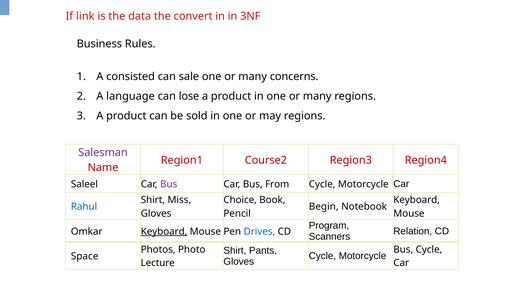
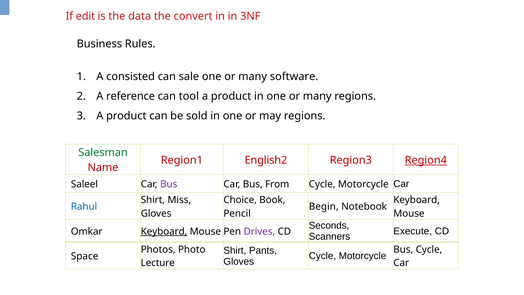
link: link -> edit
concerns: concerns -> software
language: language -> reference
lose: lose -> tool
Salesman colour: purple -> green
Course2: Course2 -> English2
Region4 underline: none -> present
Program: Program -> Seconds
Relation: Relation -> Execute
Drives colour: blue -> purple
